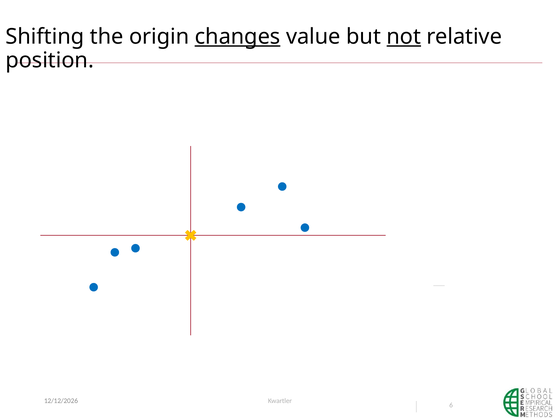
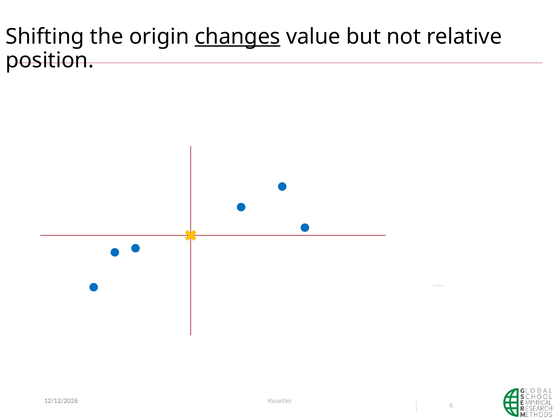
not underline: present -> none
